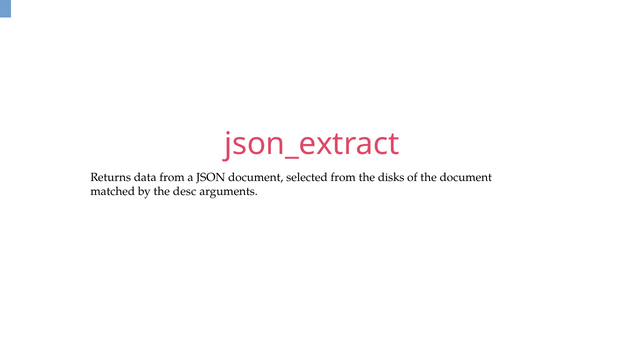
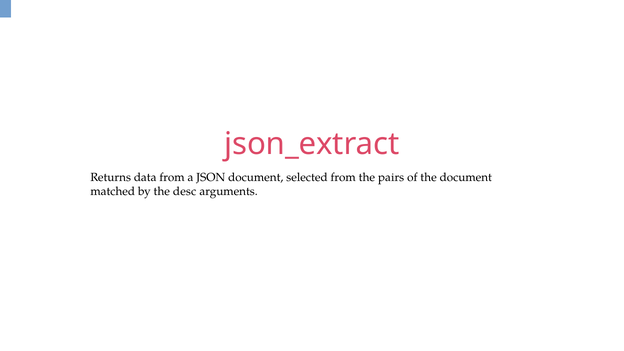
disks: disks -> pairs
